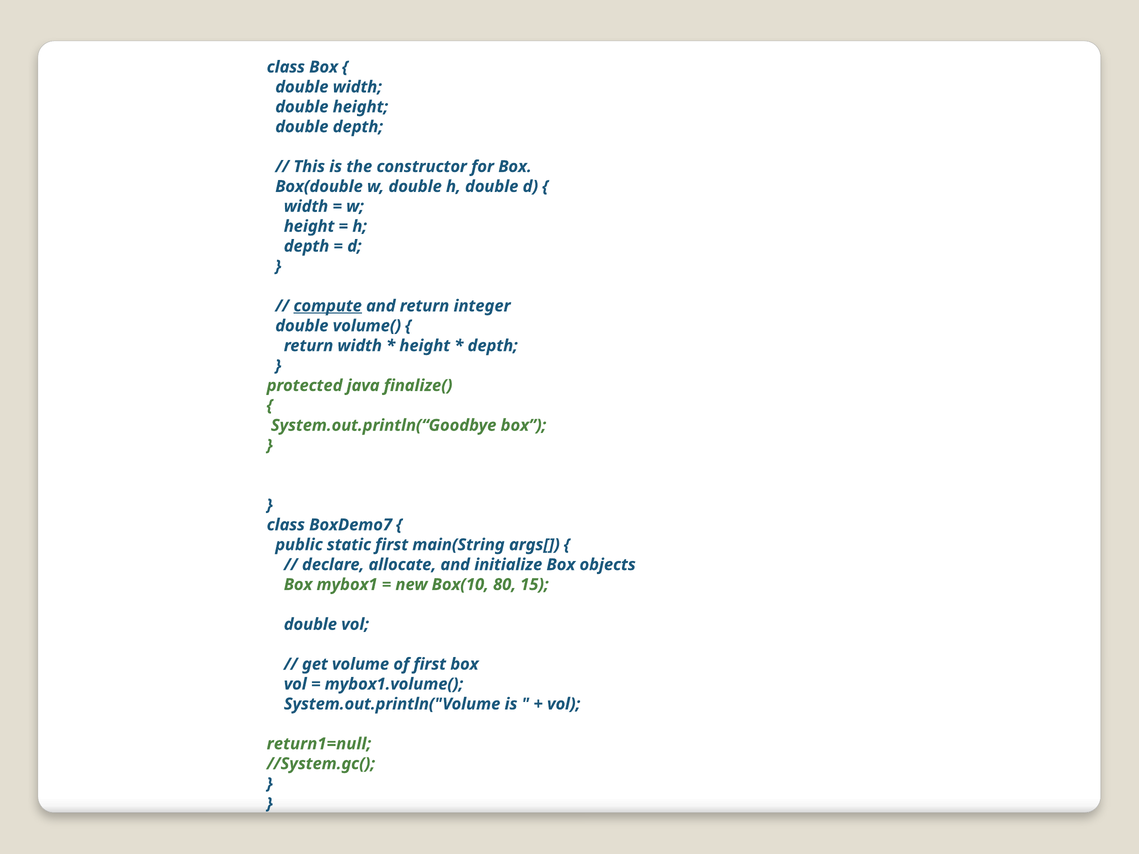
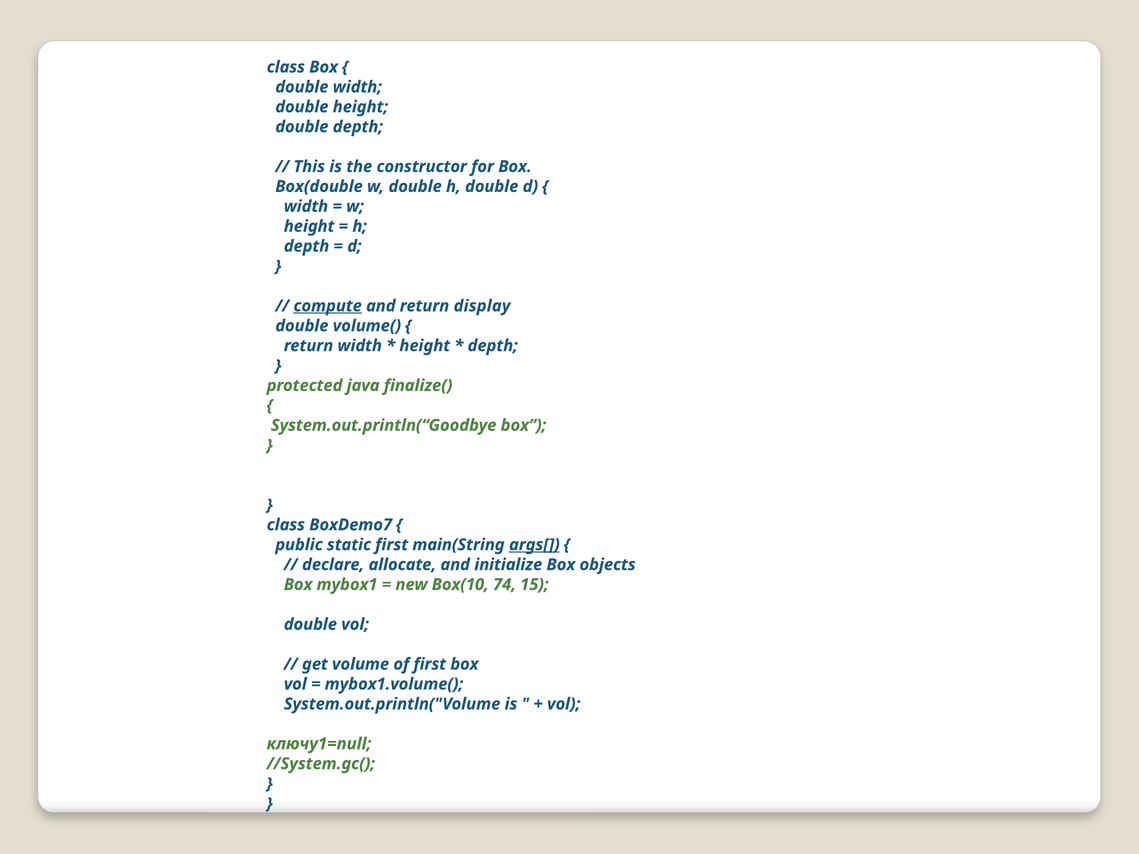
integer: integer -> display
args[ underline: none -> present
80: 80 -> 74
return1=null: return1=null -> ключу1=null
